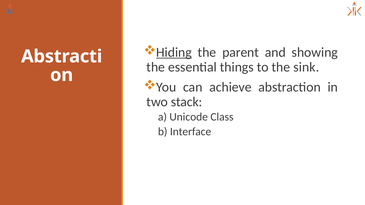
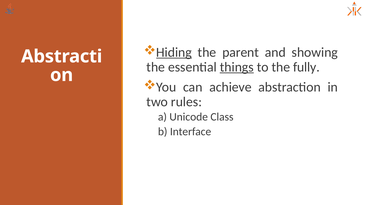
things underline: none -> present
sink: sink -> fully
stack: stack -> rules
